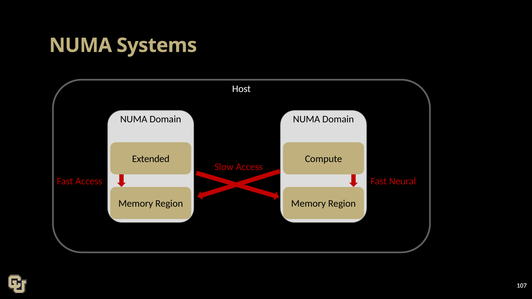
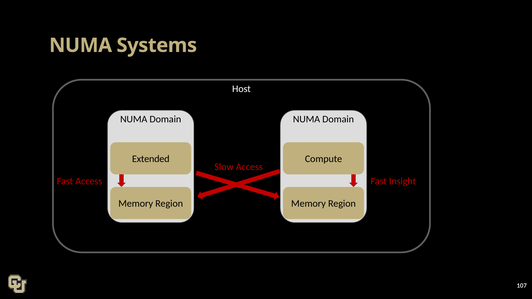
Neural: Neural -> Insight
